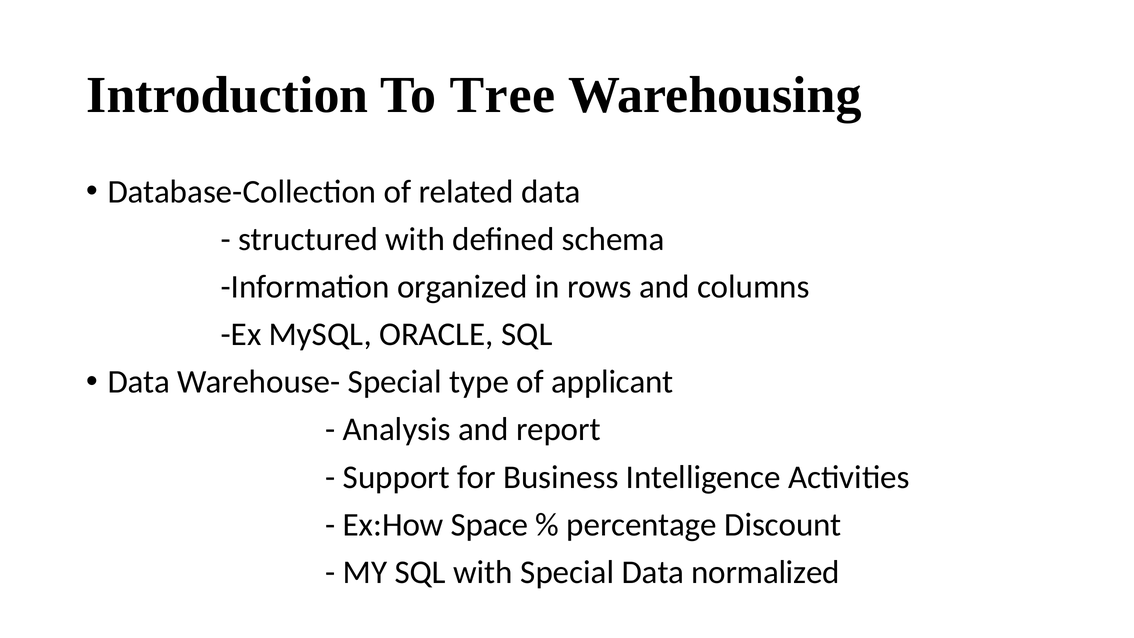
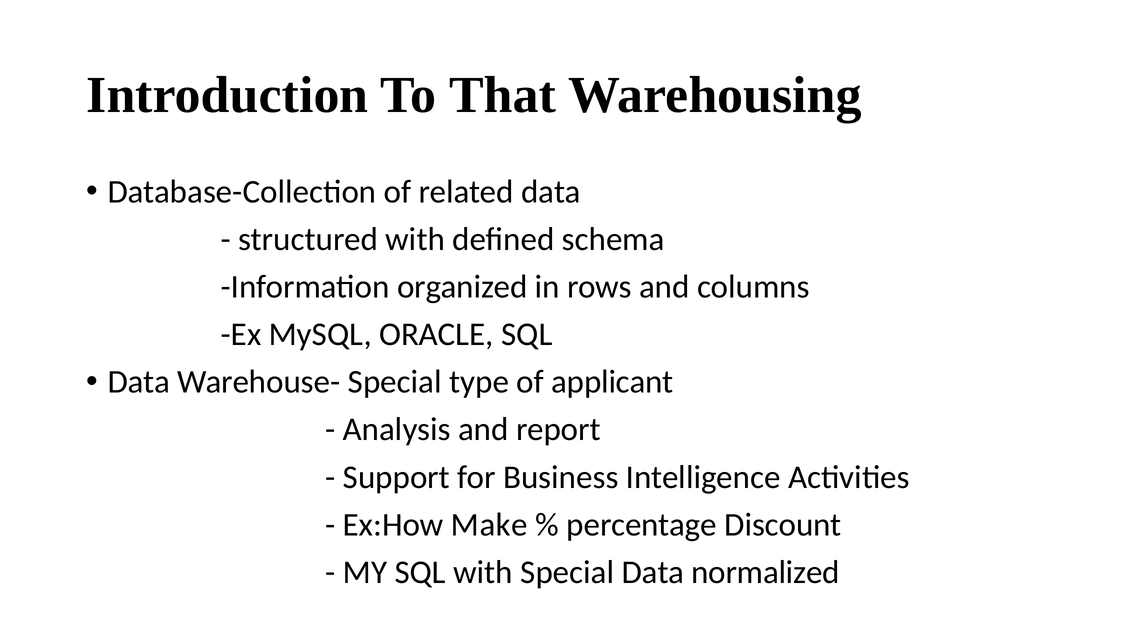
Tree: Tree -> That
Space: Space -> Make
